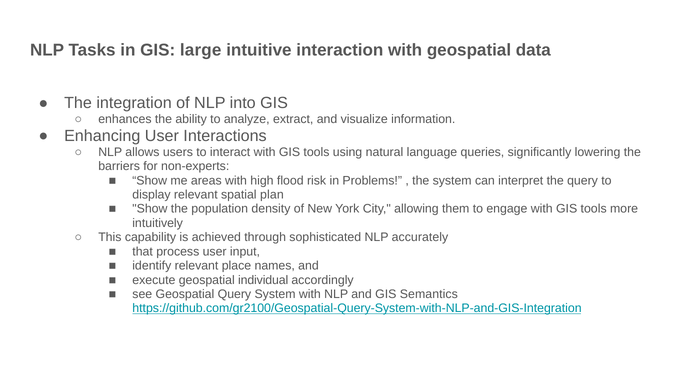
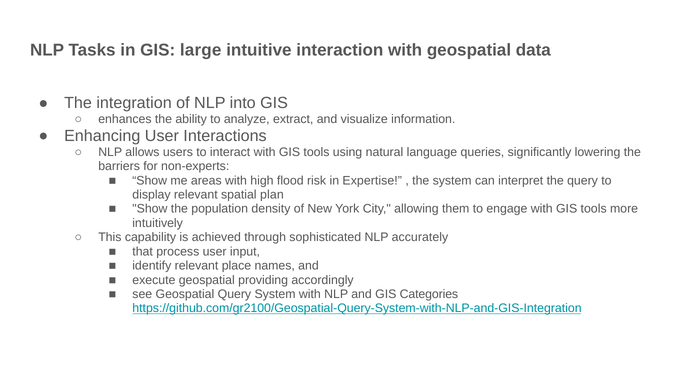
Problems: Problems -> Expertise
individual: individual -> providing
Semantics: Semantics -> Categories
